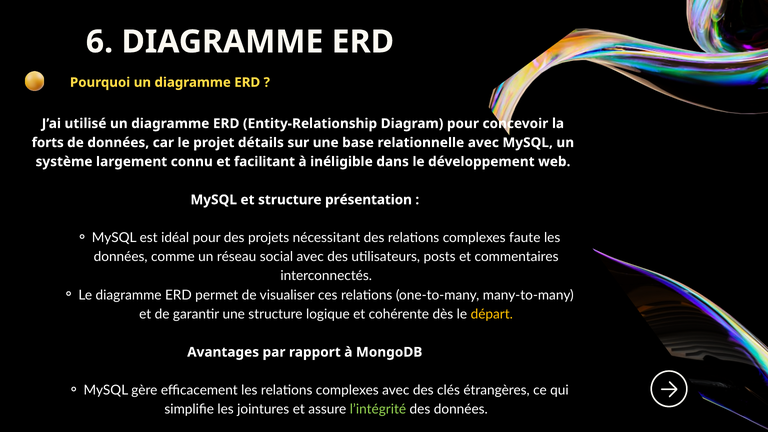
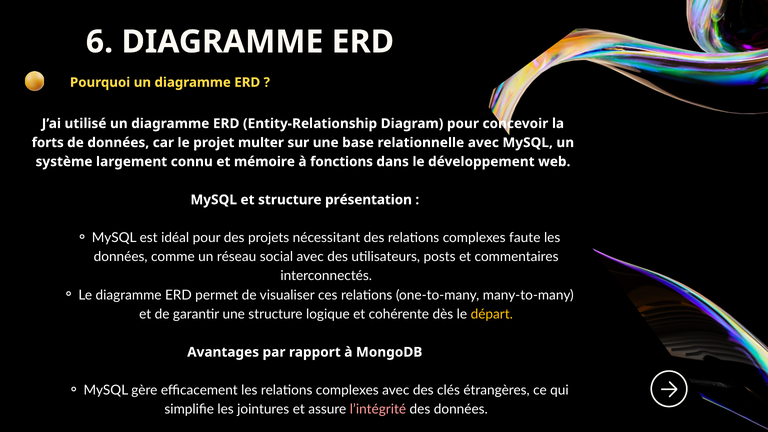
détails: détails -> multer
facilitant: facilitant -> mémoire
inéligible: inéligible -> fonctions
l’intégrité colour: light green -> pink
